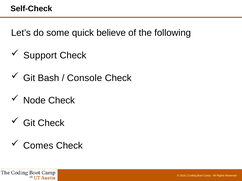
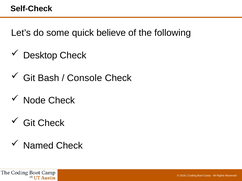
Support: Support -> Desktop
Comes: Comes -> Named
